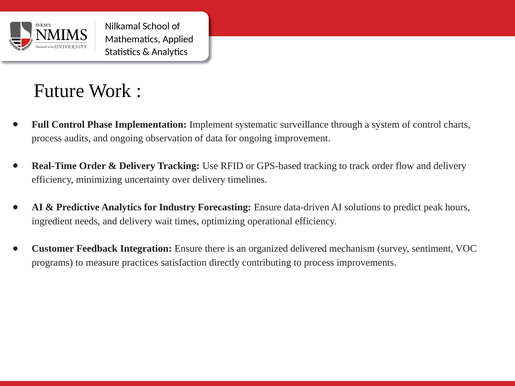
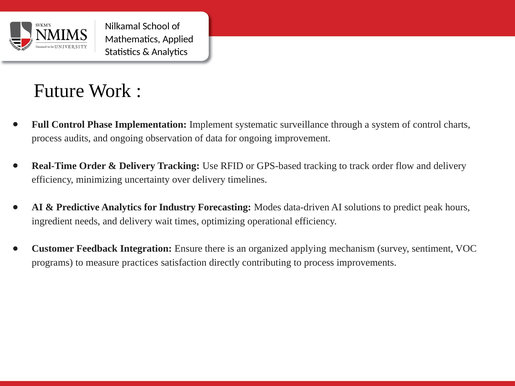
Forecasting Ensure: Ensure -> Modes
delivered: delivered -> applying
